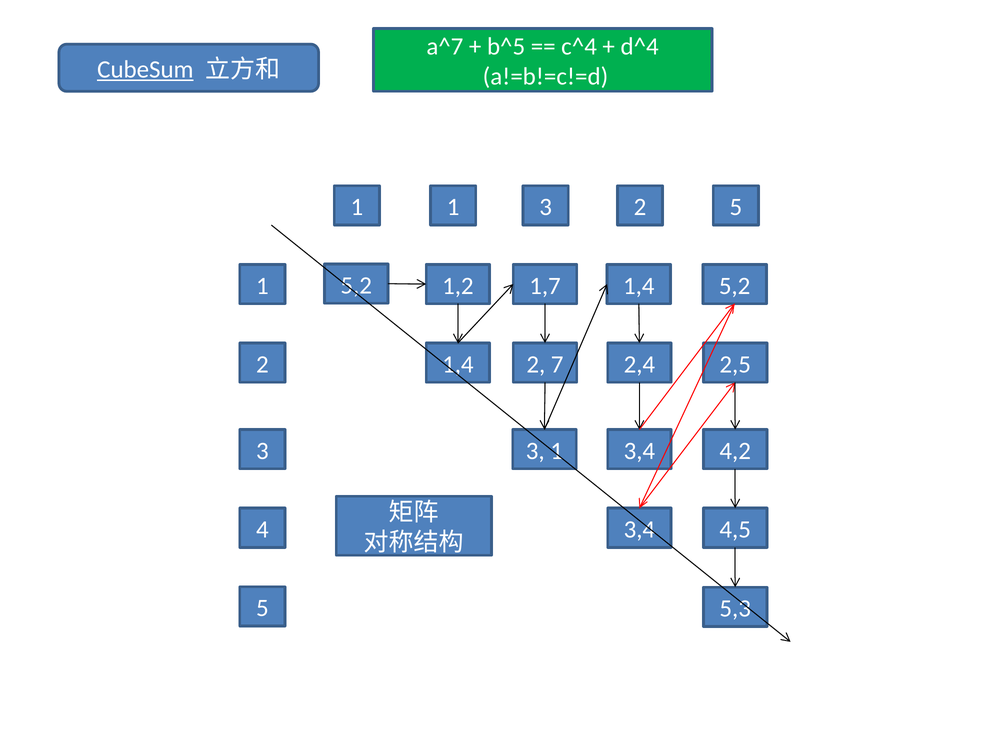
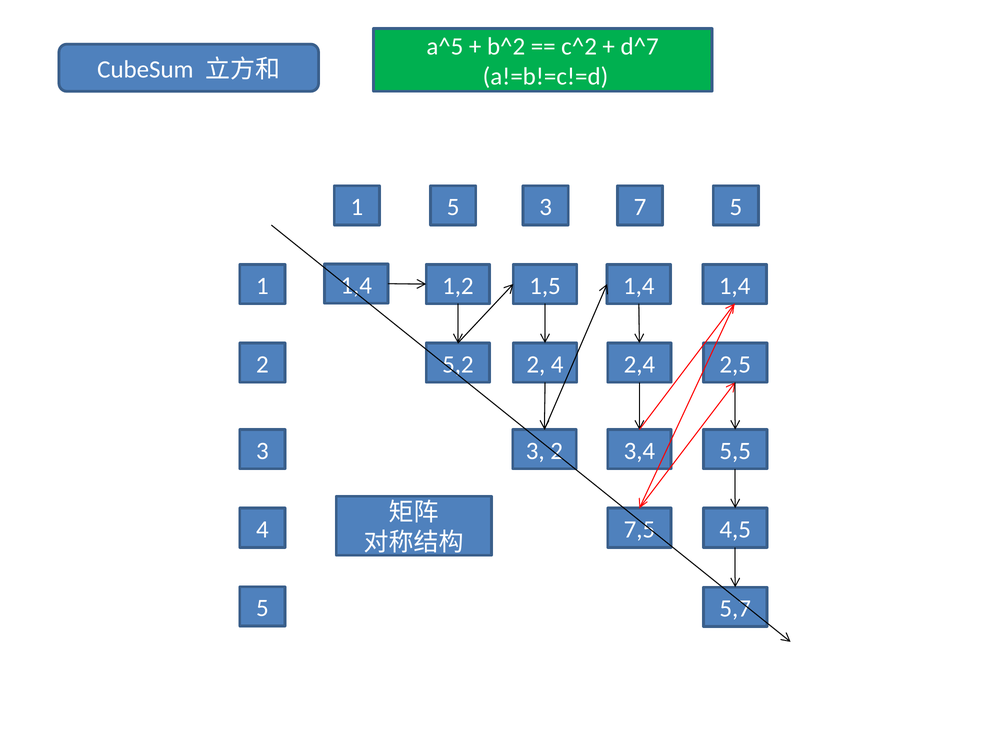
a^7: a^7 -> a^5
b^5: b^5 -> b^2
c^4: c^4 -> c^2
d^4: d^4 -> d^7
CubeSum underline: present -> none
1 1: 1 -> 5
3 2: 2 -> 7
5,2 at (356, 286): 5,2 -> 1,4
1,7: 1,7 -> 1,5
5,2 at (735, 286): 5,2 -> 1,4
1,4 at (458, 365): 1,4 -> 5,2
2 7: 7 -> 4
3 1: 1 -> 2
4,2: 4,2 -> 5,5
3,4 at (639, 530): 3,4 -> 7,5
5,3: 5,3 -> 5,7
